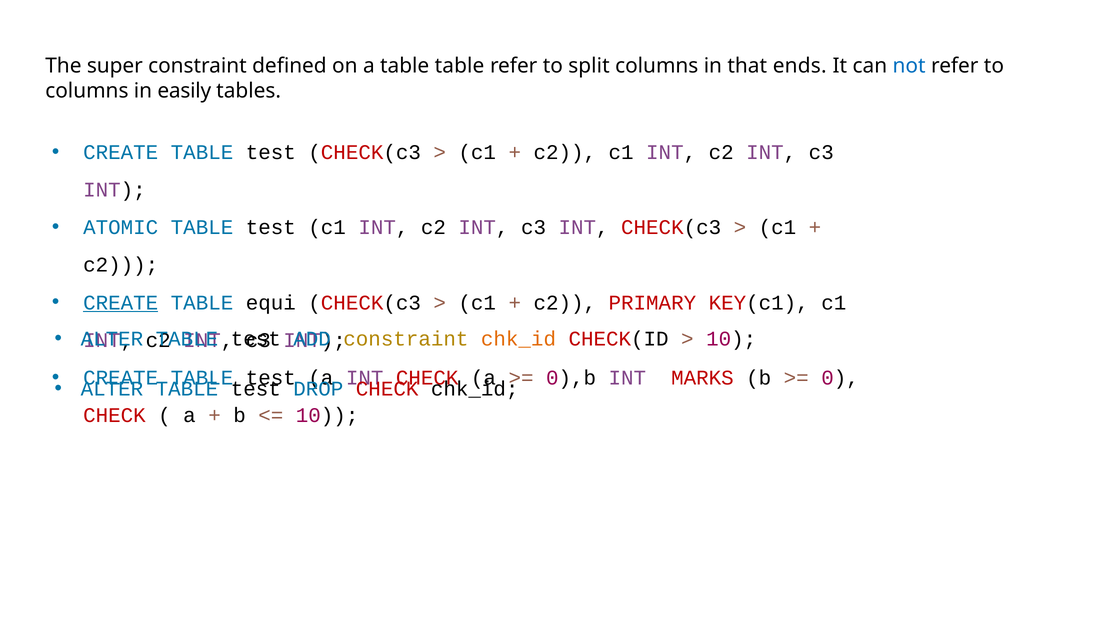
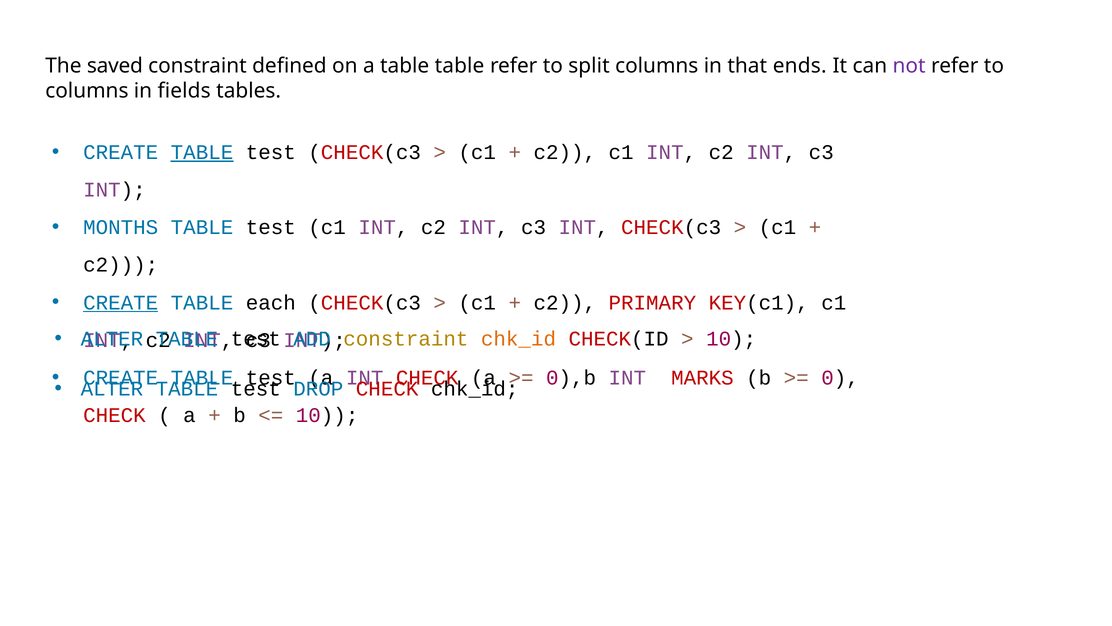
super: super -> saved
not colour: blue -> purple
easily: easily -> fields
TABLE at (202, 152) underline: none -> present
ATOMIC: ATOMIC -> MONTHS
equi: equi -> each
